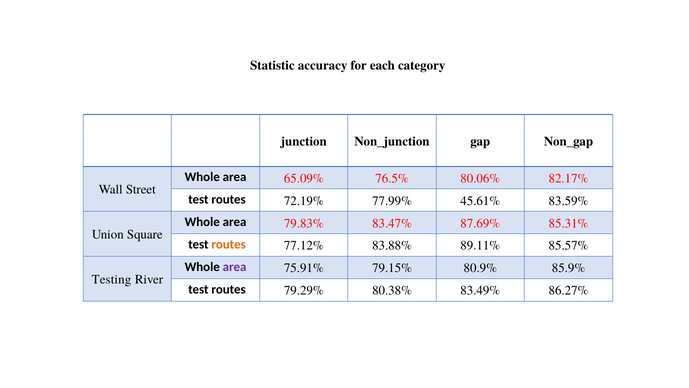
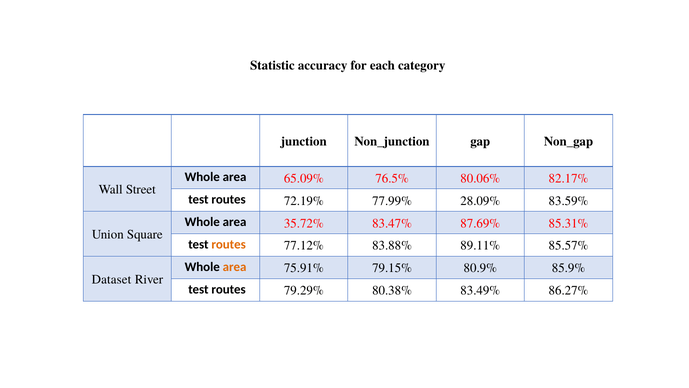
45.61%: 45.61% -> 28.09%
79.83%: 79.83% -> 35.72%
area at (235, 267) colour: purple -> orange
Testing: Testing -> Dataset
